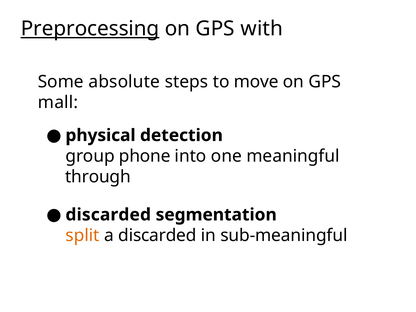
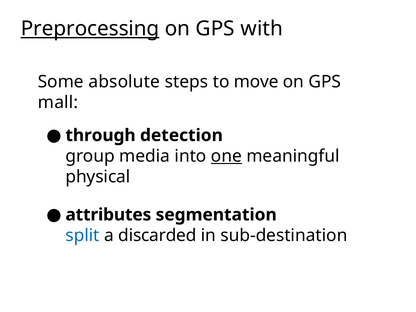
physical: physical -> through
phone: phone -> media
one underline: none -> present
through: through -> physical
discarded at (108, 215): discarded -> attributes
split colour: orange -> blue
sub-meaningful: sub-meaningful -> sub-destination
